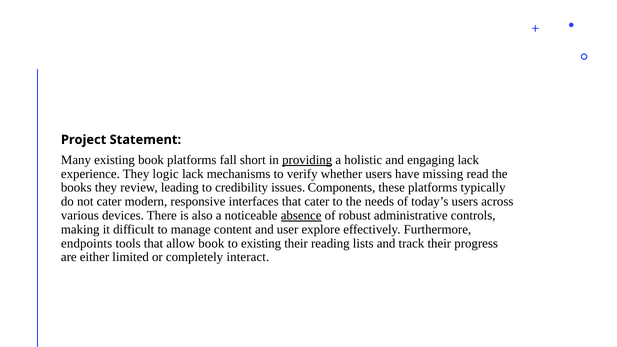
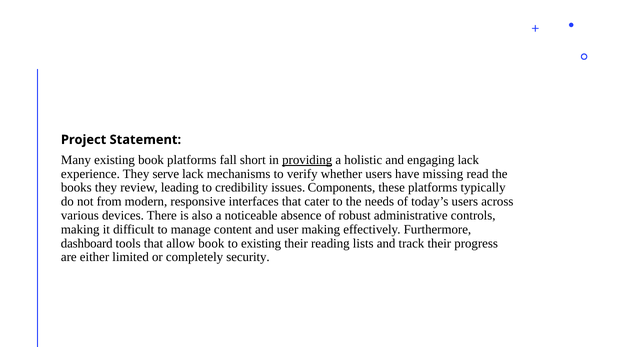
logic: logic -> serve
not cater: cater -> from
absence underline: present -> none
user explore: explore -> making
endpoints: endpoints -> dashboard
interact: interact -> security
